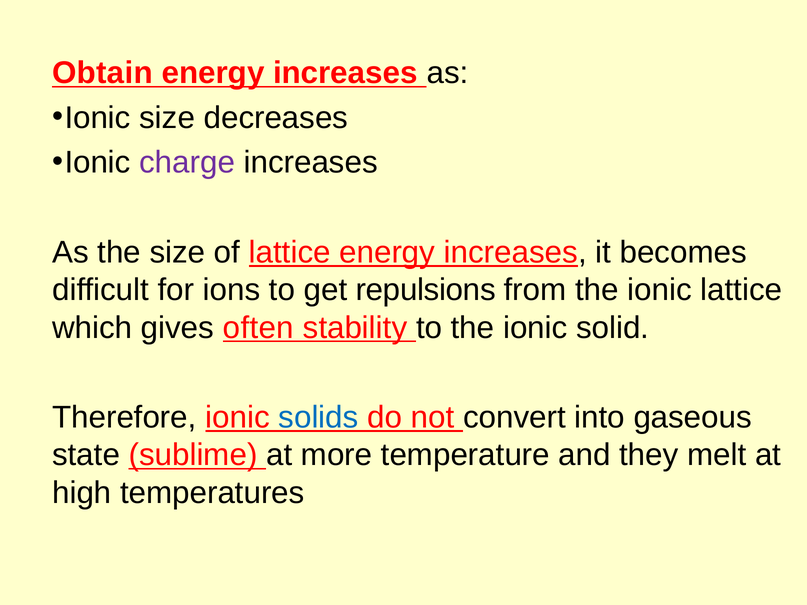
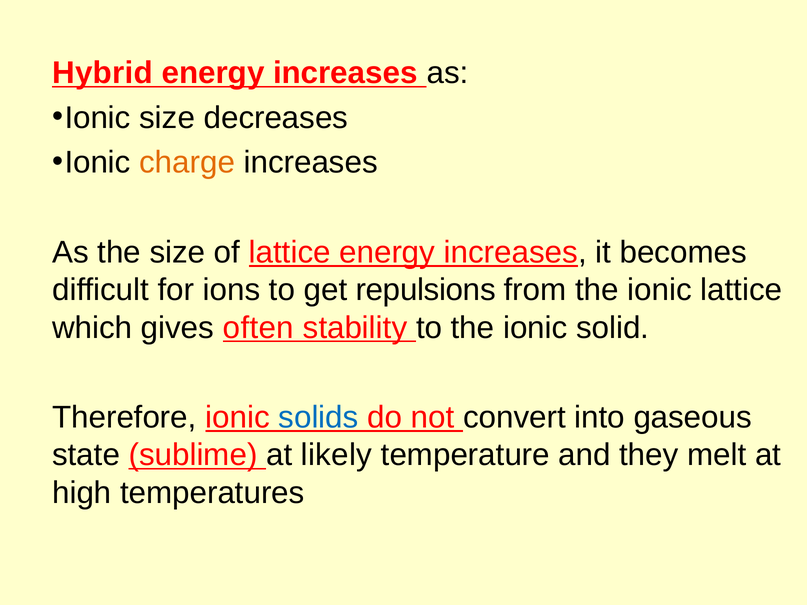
Obtain: Obtain -> Hybrid
charge colour: purple -> orange
more: more -> likely
